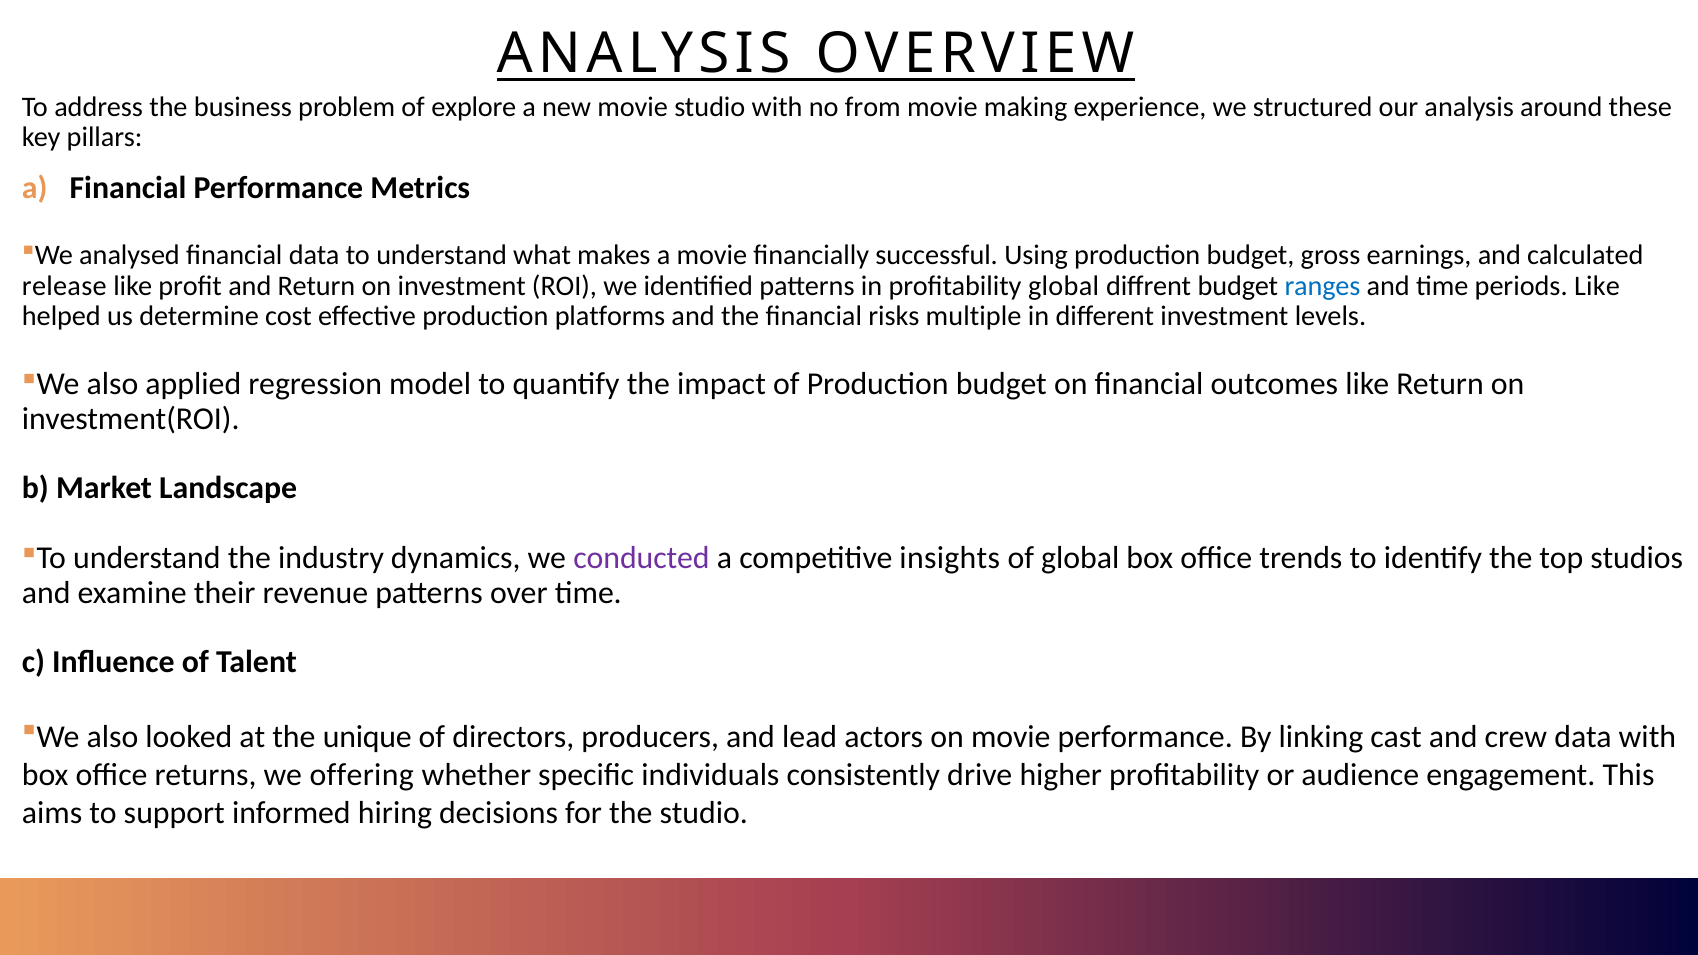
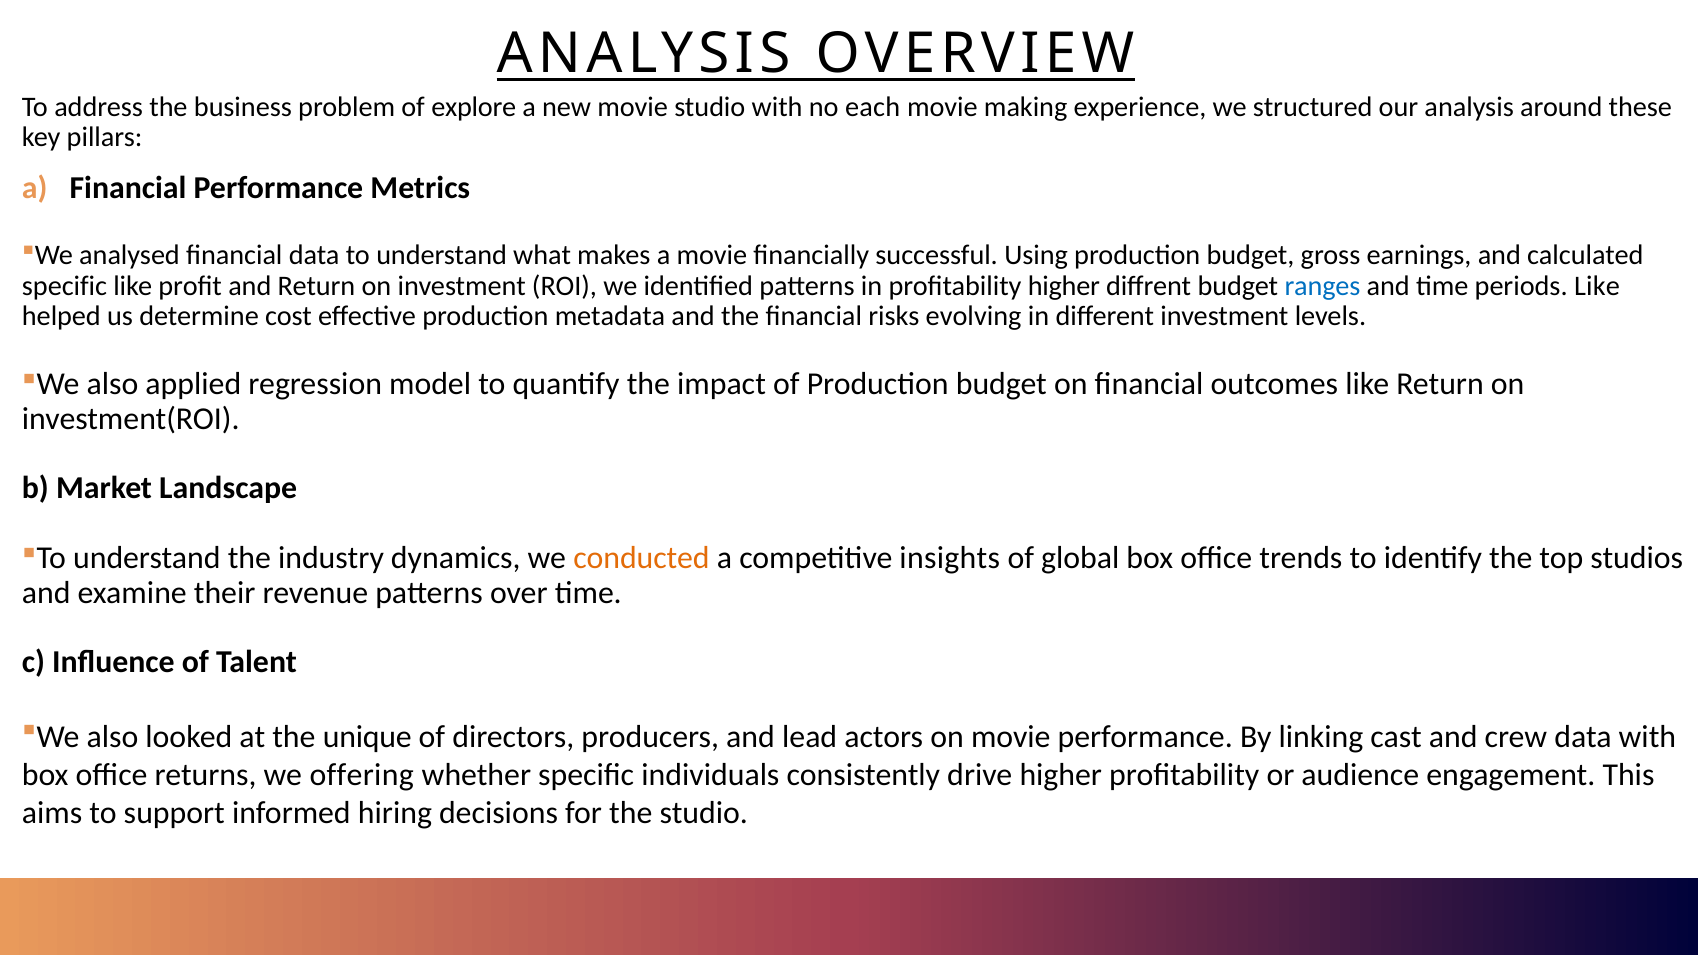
from: from -> each
release at (64, 286): release -> specific
profitability global: global -> higher
platforms: platforms -> metadata
multiple: multiple -> evolving
conducted colour: purple -> orange
